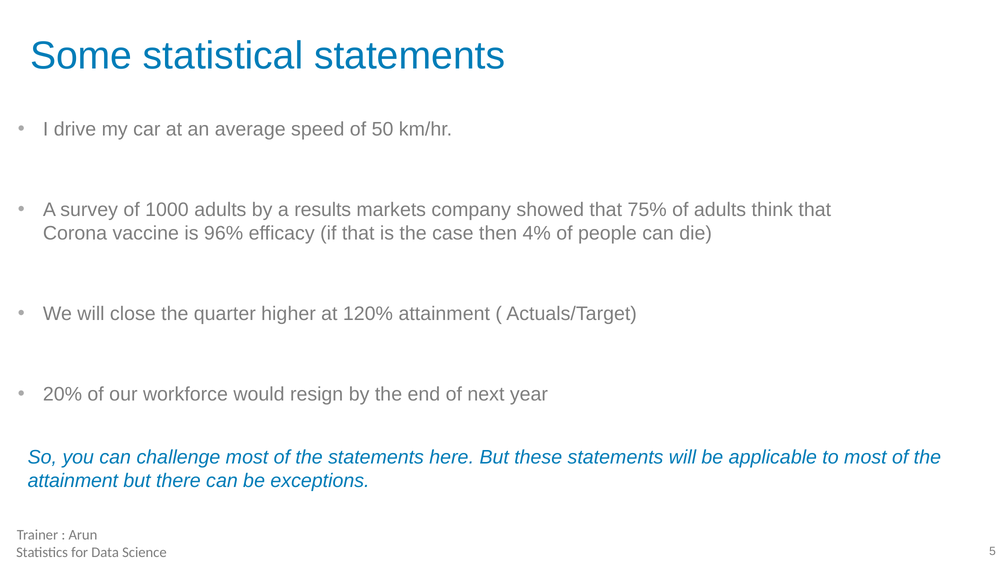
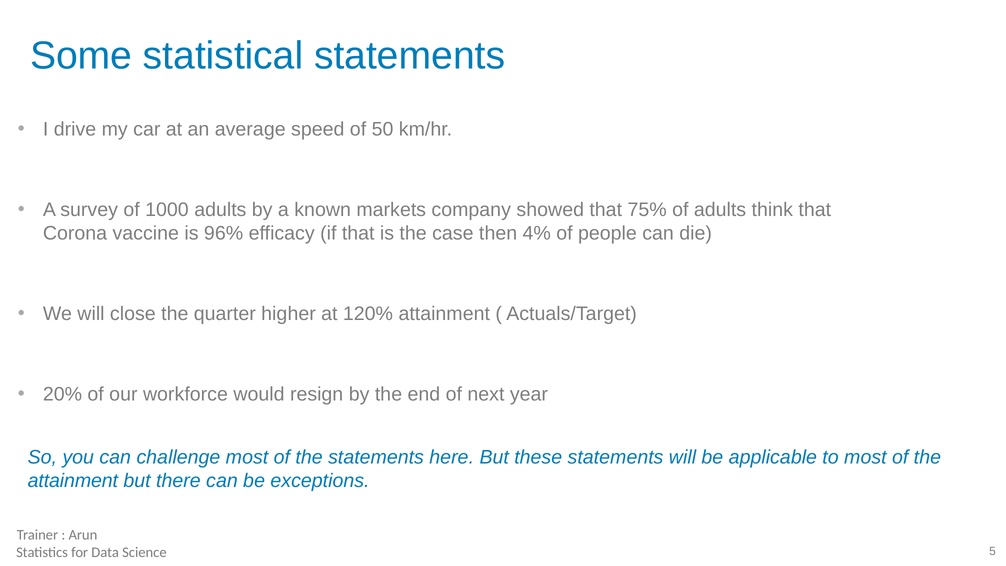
results: results -> known
